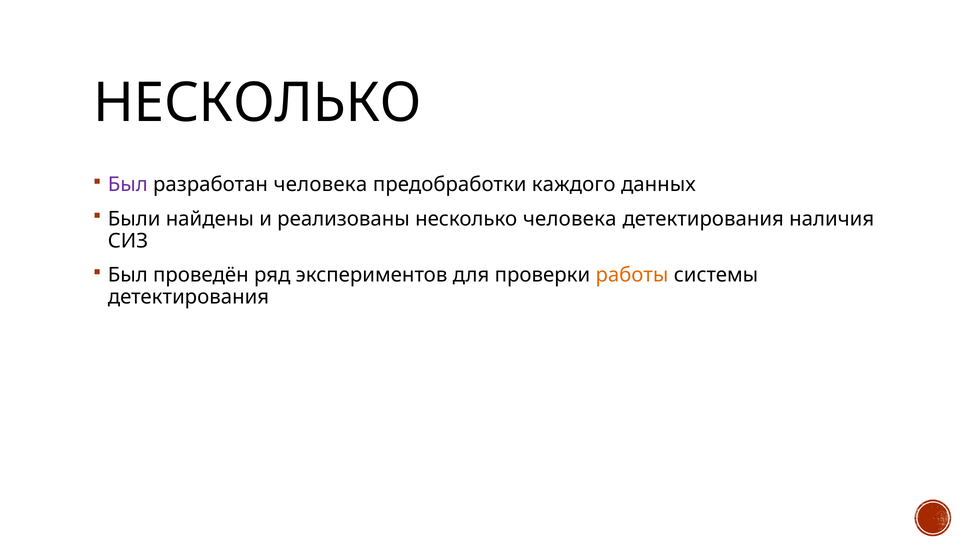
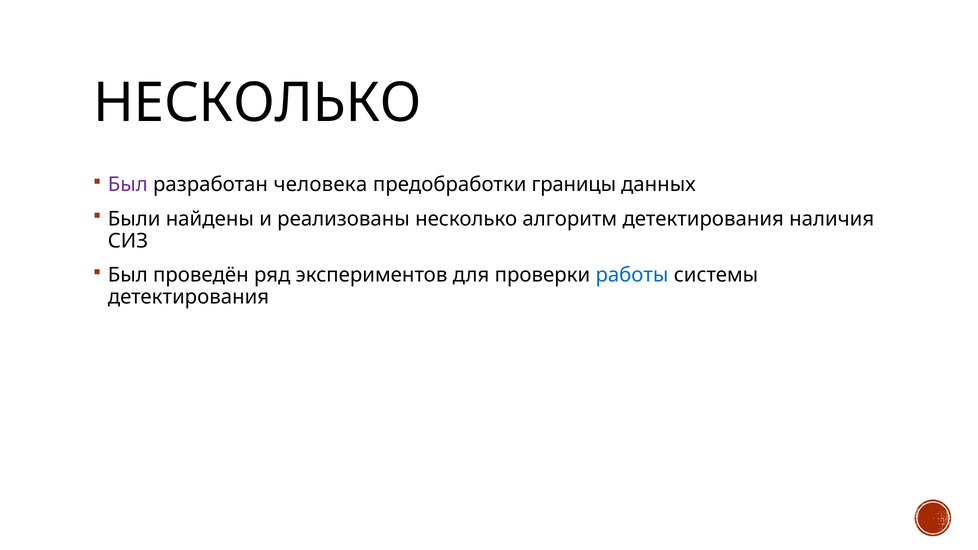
каждого: каждого -> границы
несколько человека: человека -> алгоритм
работы colour: orange -> blue
